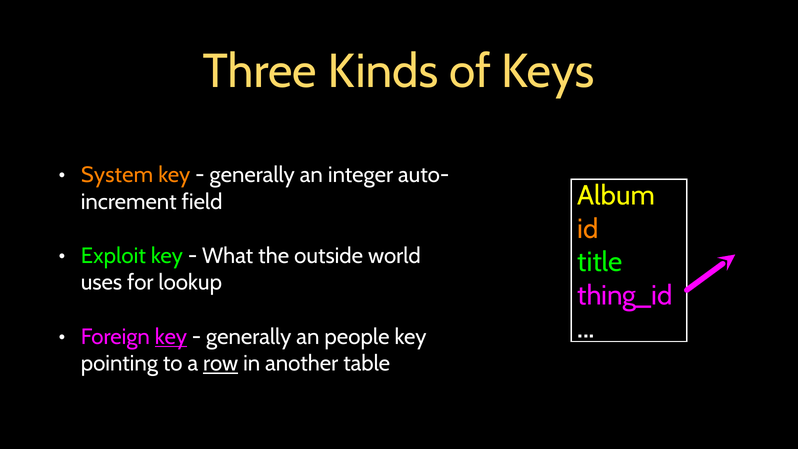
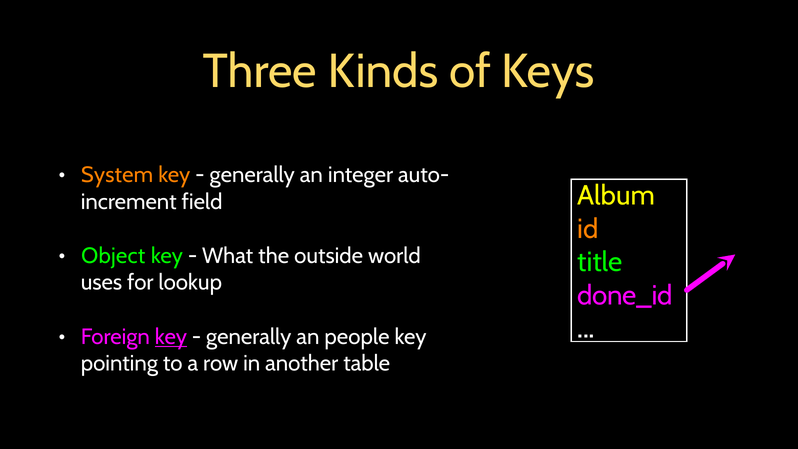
Exploit: Exploit -> Object
thing_id: thing_id -> done_id
row underline: present -> none
